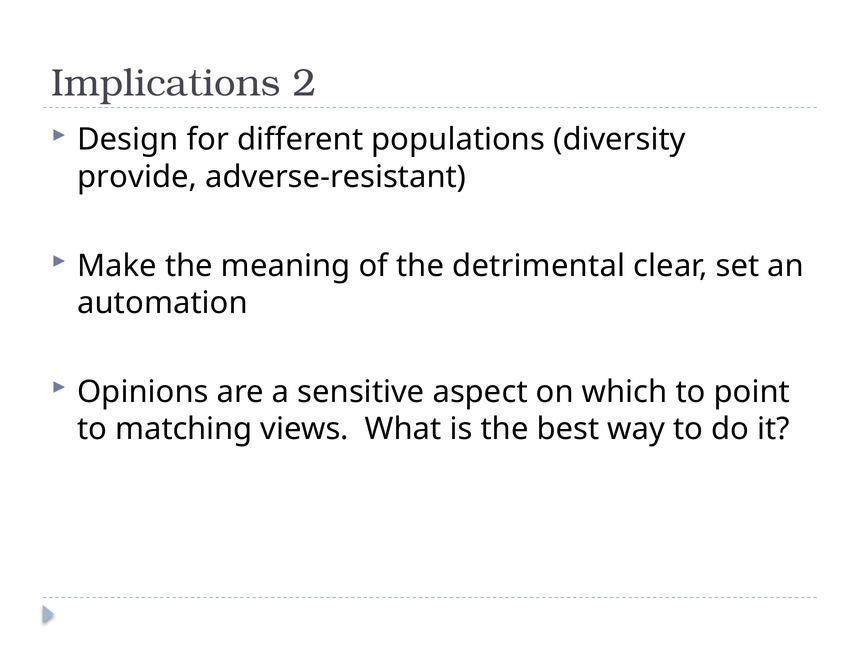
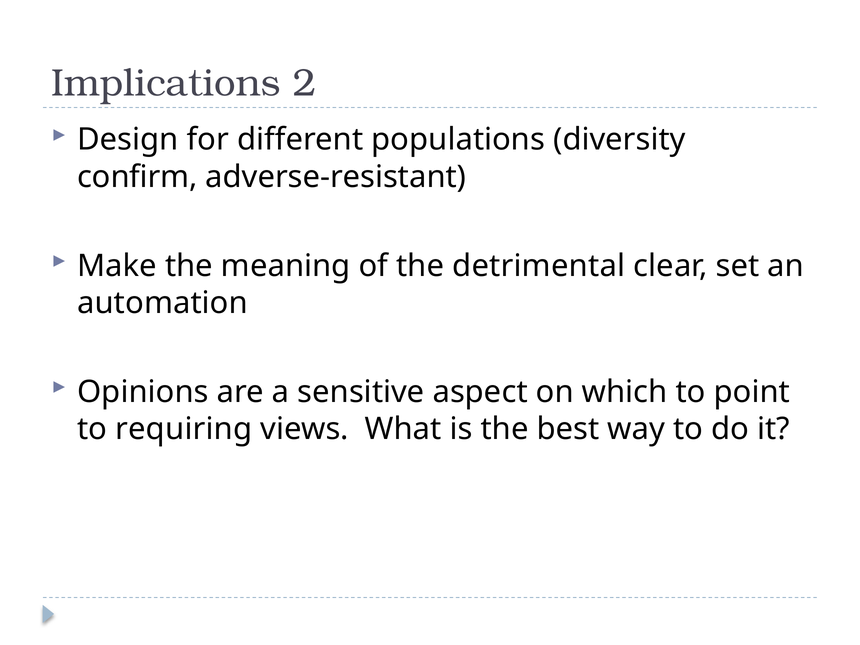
provide: provide -> confirm
matching: matching -> requiring
